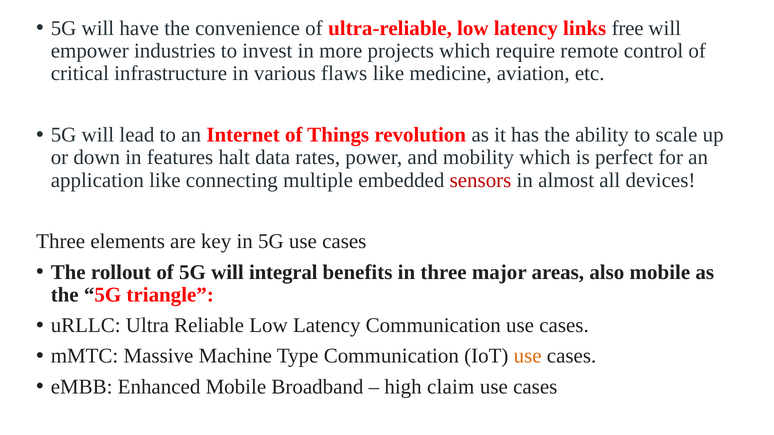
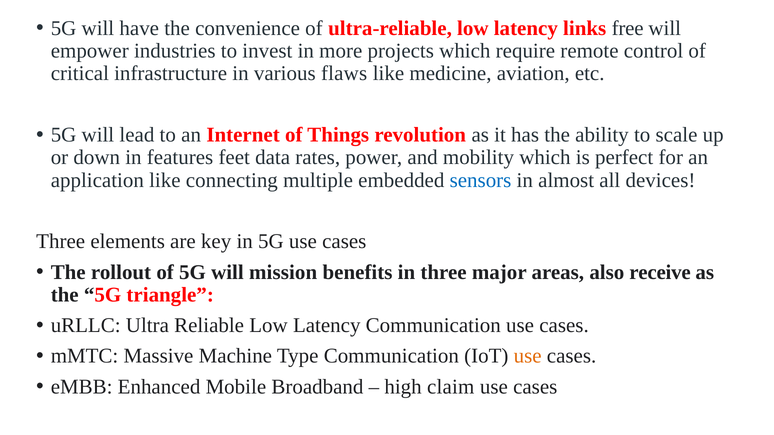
halt: halt -> feet
sensors colour: red -> blue
integral: integral -> mission
also mobile: mobile -> receive
